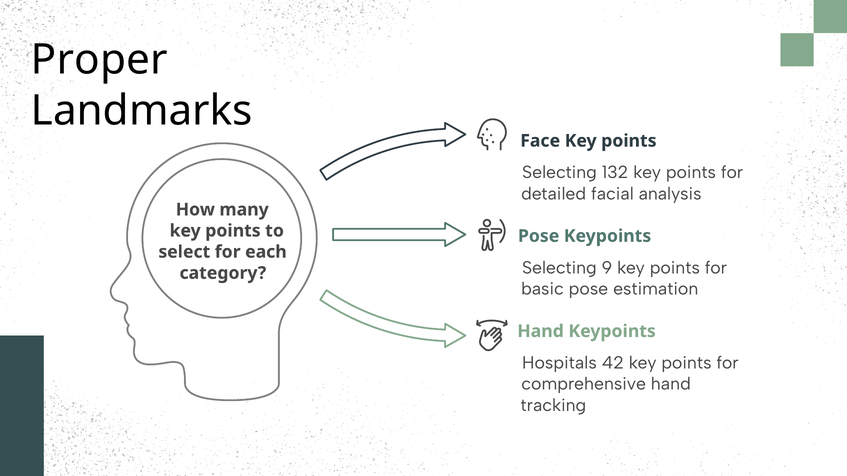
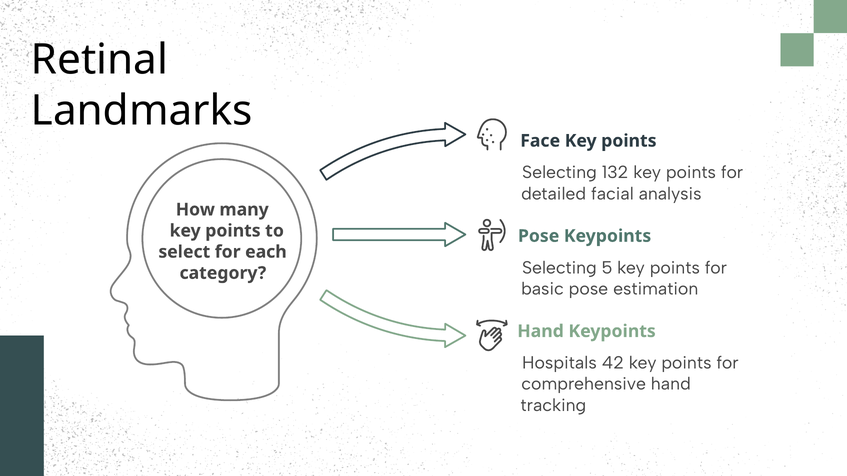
Proper: Proper -> Retinal
9: 9 -> 5
